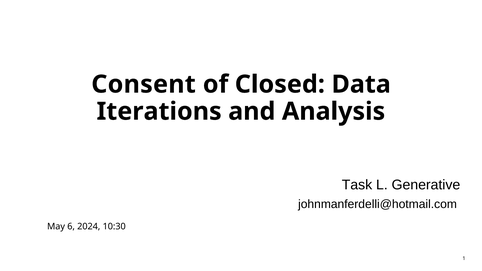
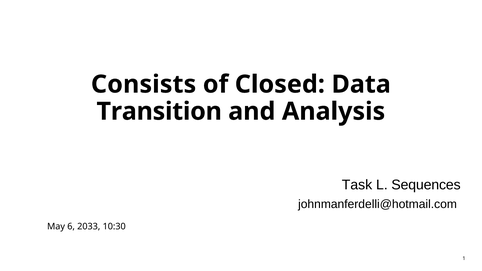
Consent: Consent -> Consists
Iterations: Iterations -> Transition
Generative: Generative -> Sequences
2024: 2024 -> 2033
